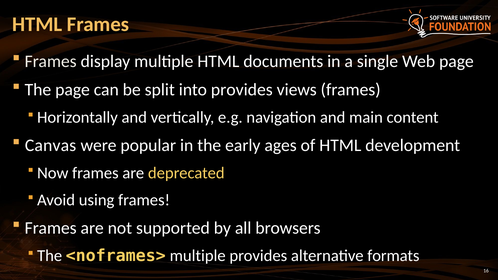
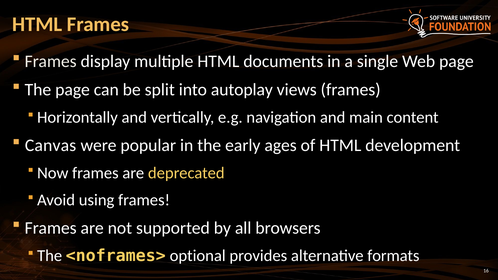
into provides: provides -> autoplay
<noframes> multiple: multiple -> optional
